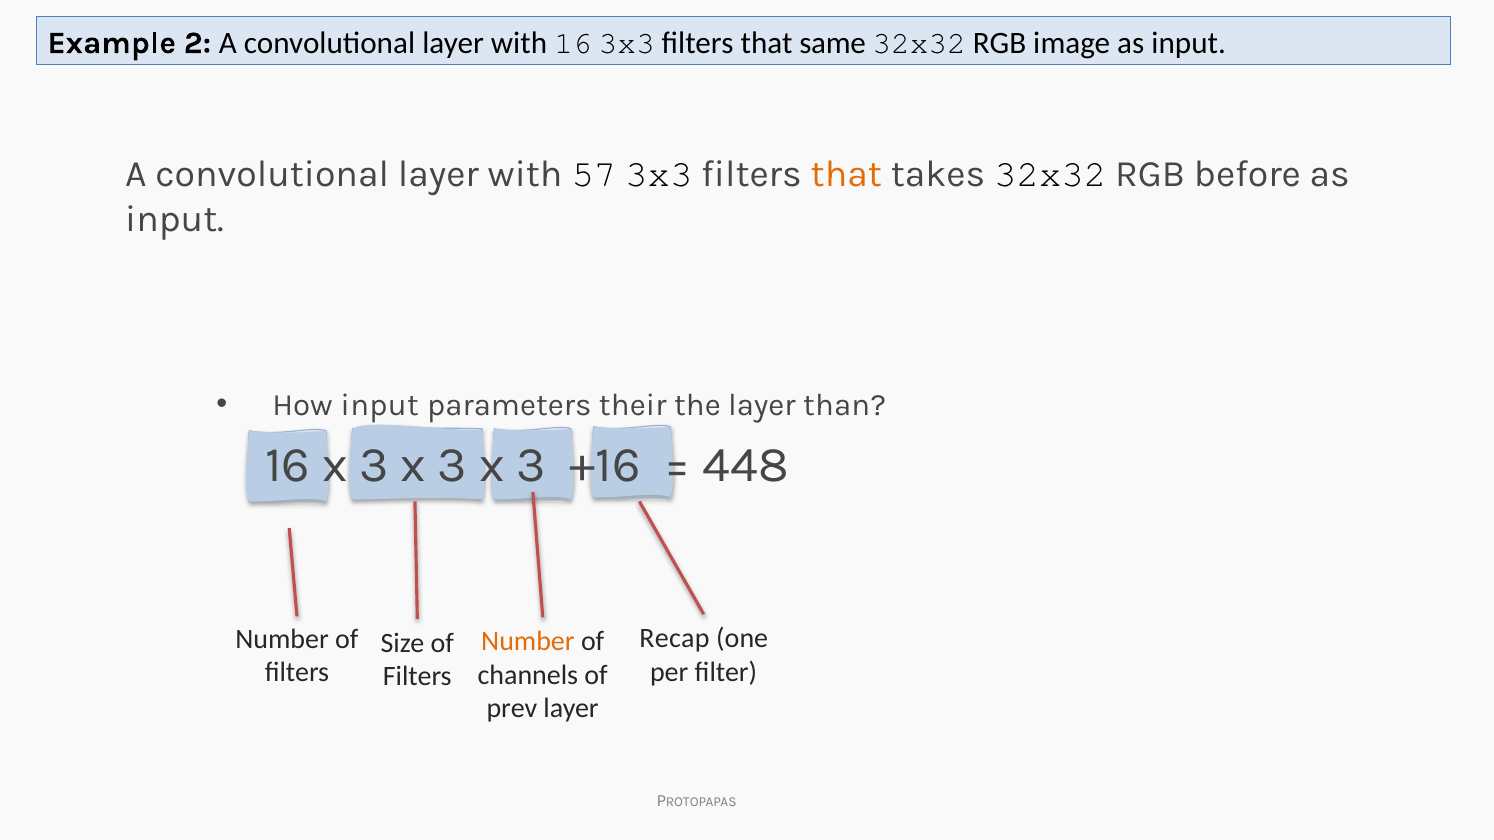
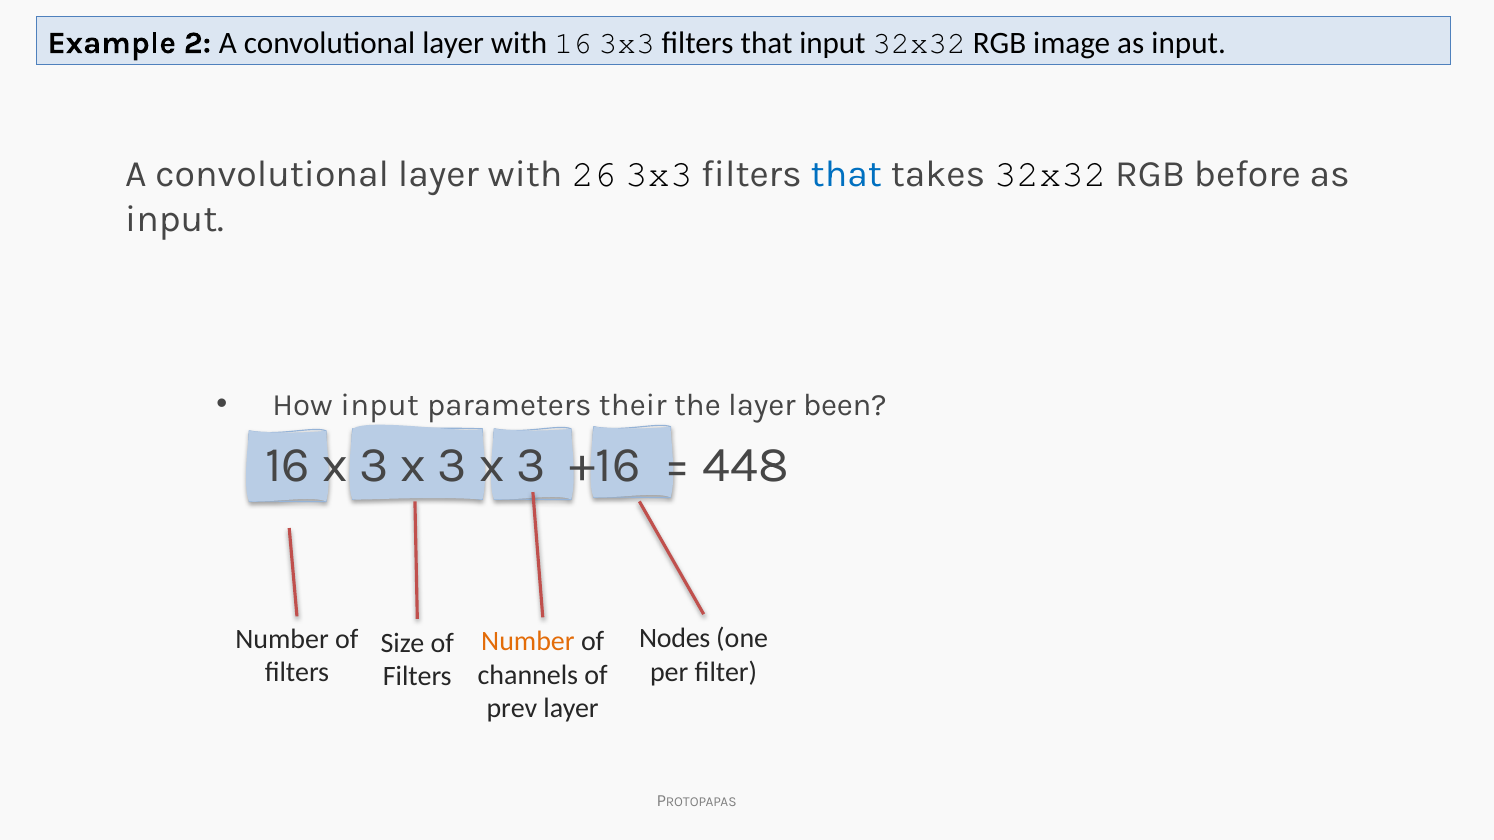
that same: same -> input
57: 57 -> 26
that at (846, 174) colour: orange -> blue
than: than -> been
Recap: Recap -> Nodes
